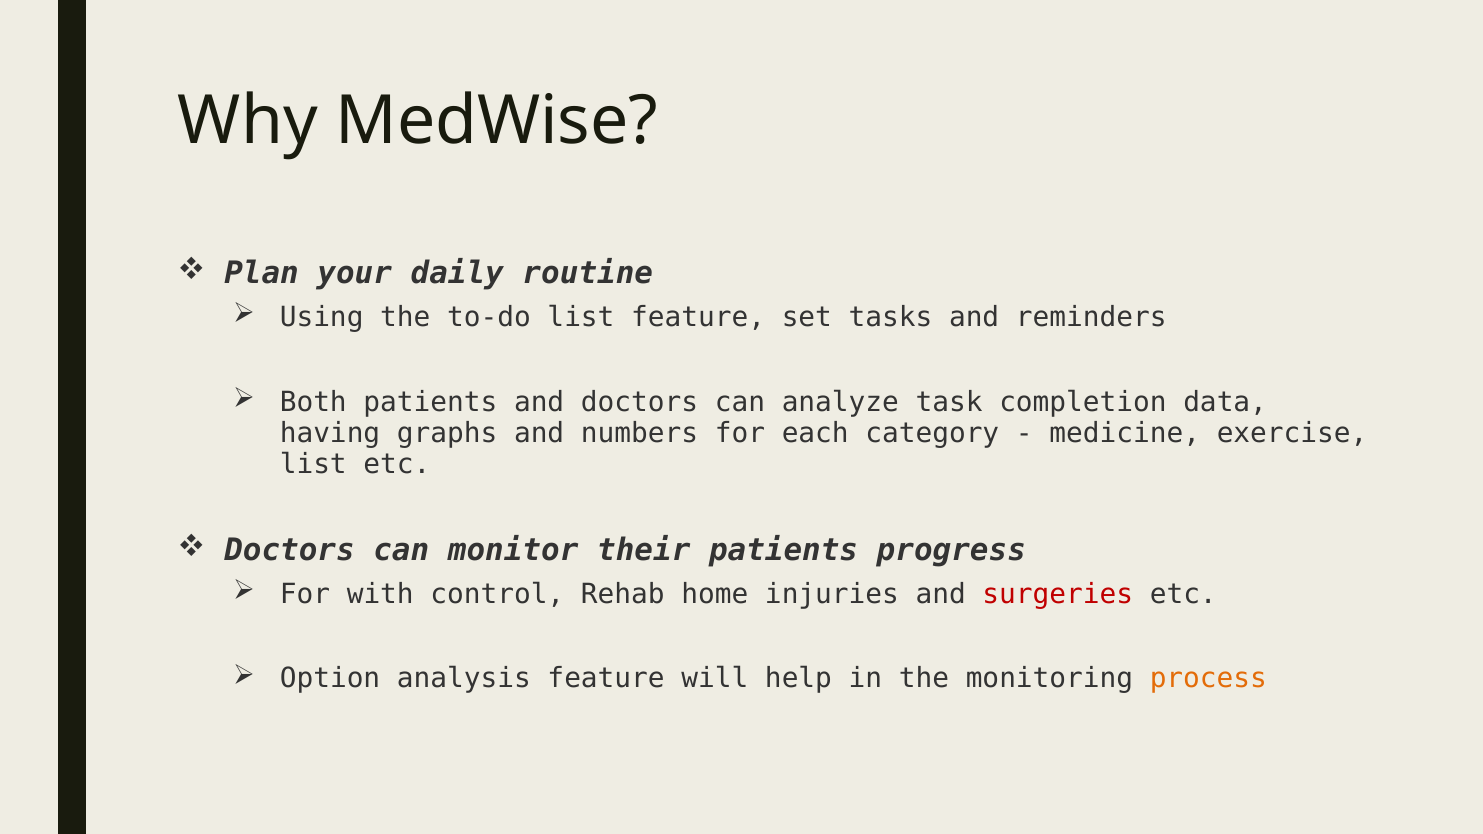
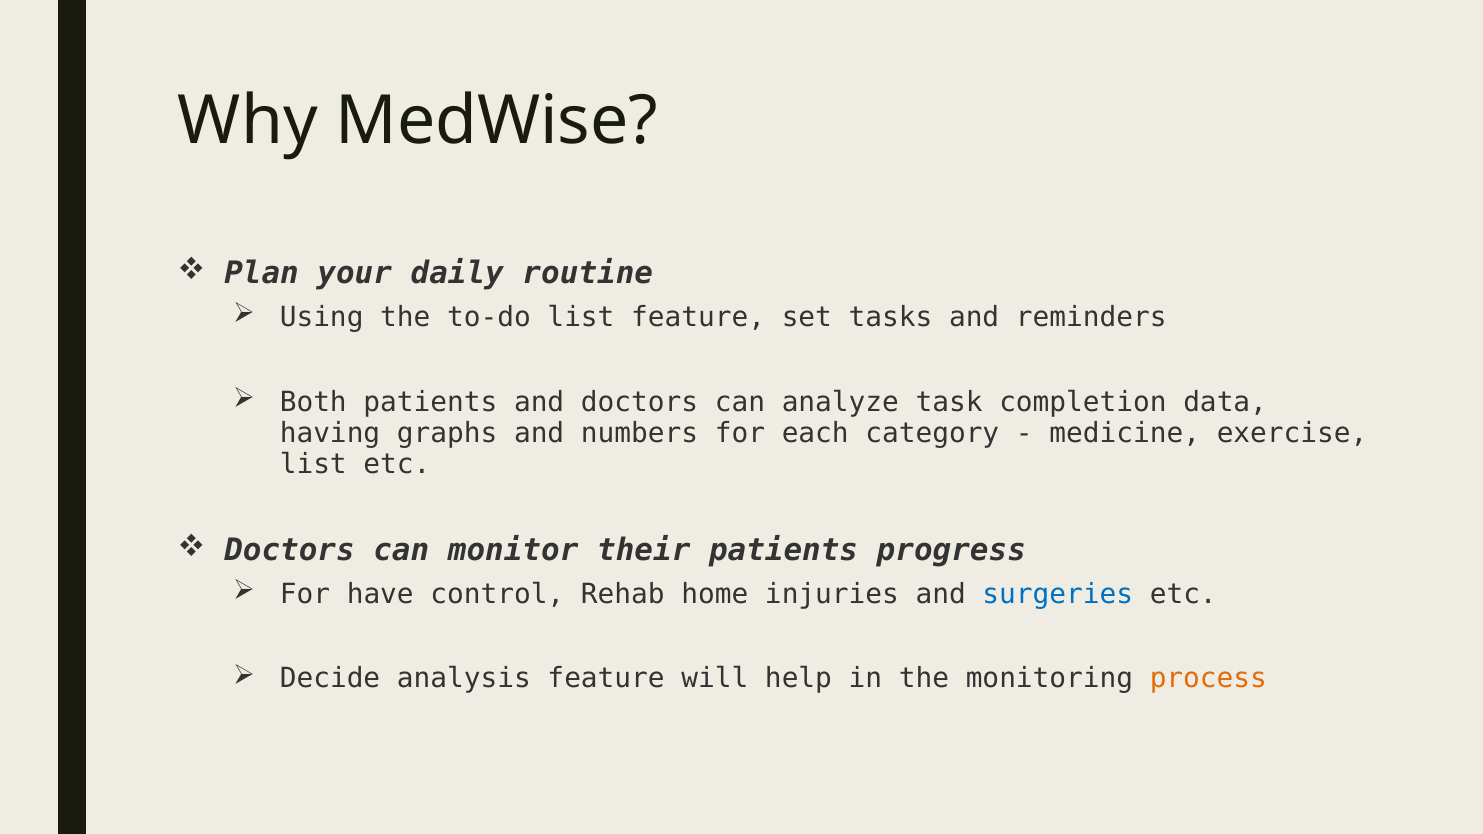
with: with -> have
surgeries colour: red -> blue
Option: Option -> Decide
